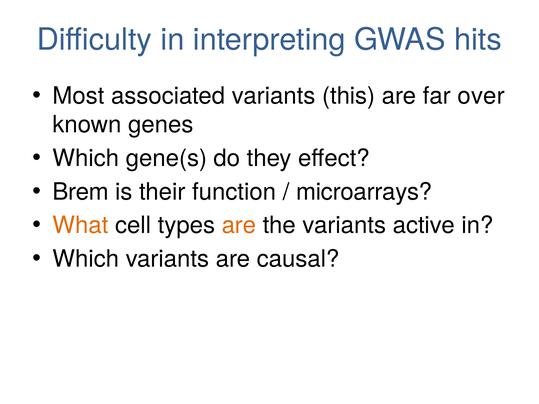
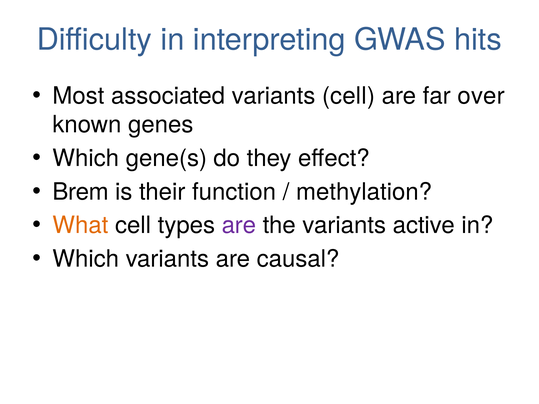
variants this: this -> cell
microarrays: microarrays -> methylation
are at (239, 225) colour: orange -> purple
